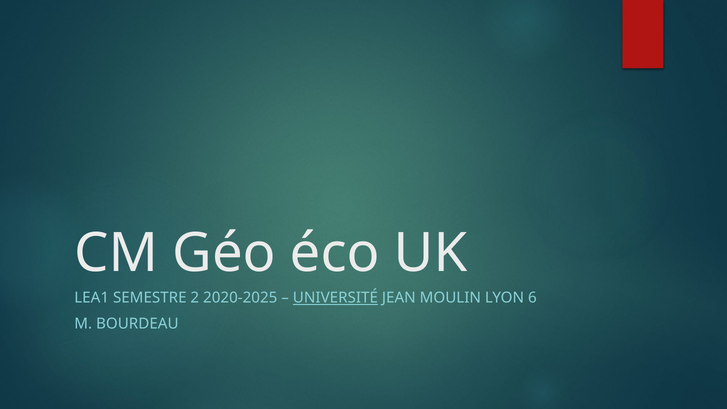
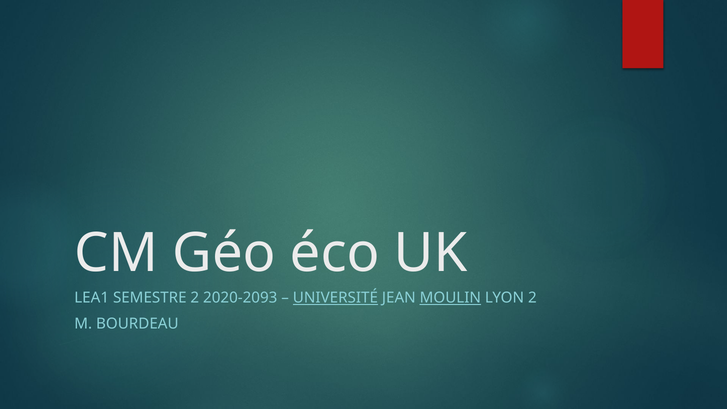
2020-2025: 2020-2025 -> 2020-2093
MOULIN underline: none -> present
LYON 6: 6 -> 2
